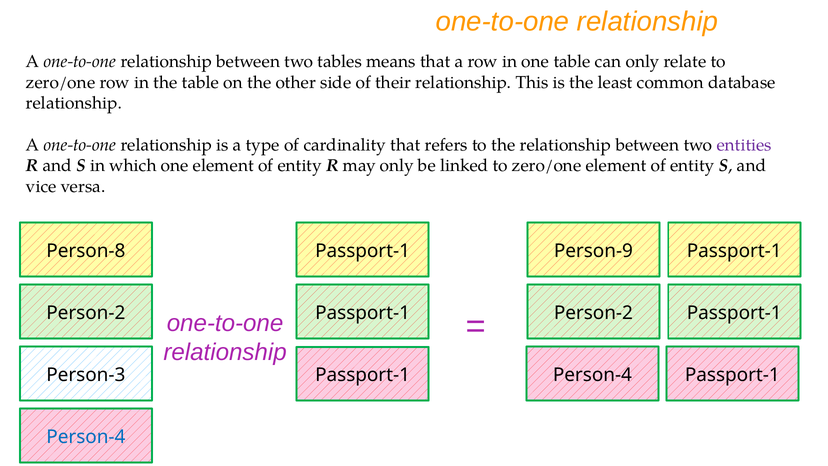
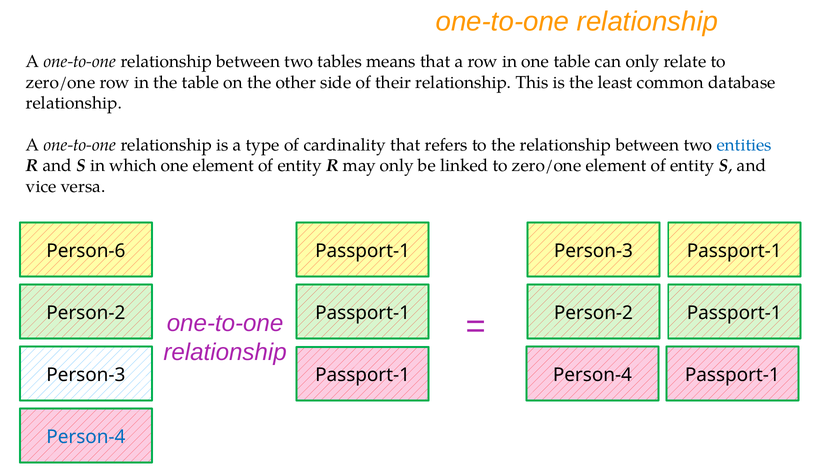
entities colour: purple -> blue
Person-8: Person-8 -> Person-6
Person-9 at (593, 251): Person-9 -> Person-3
